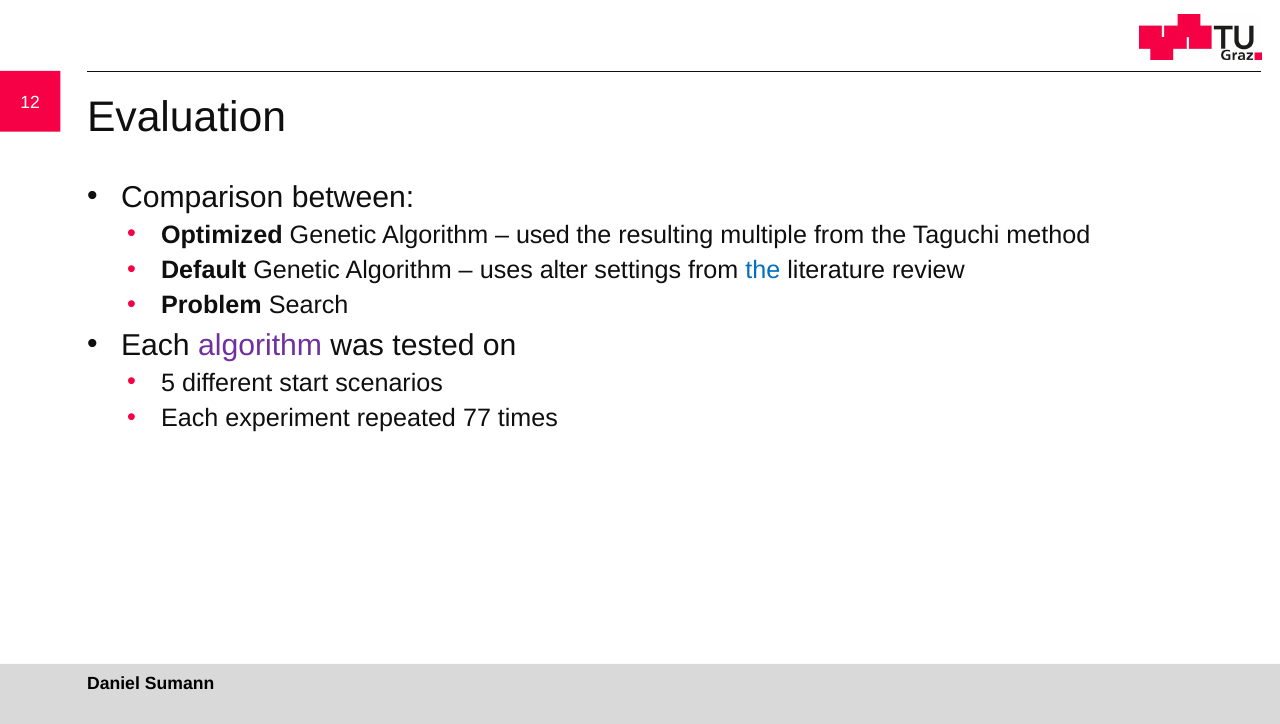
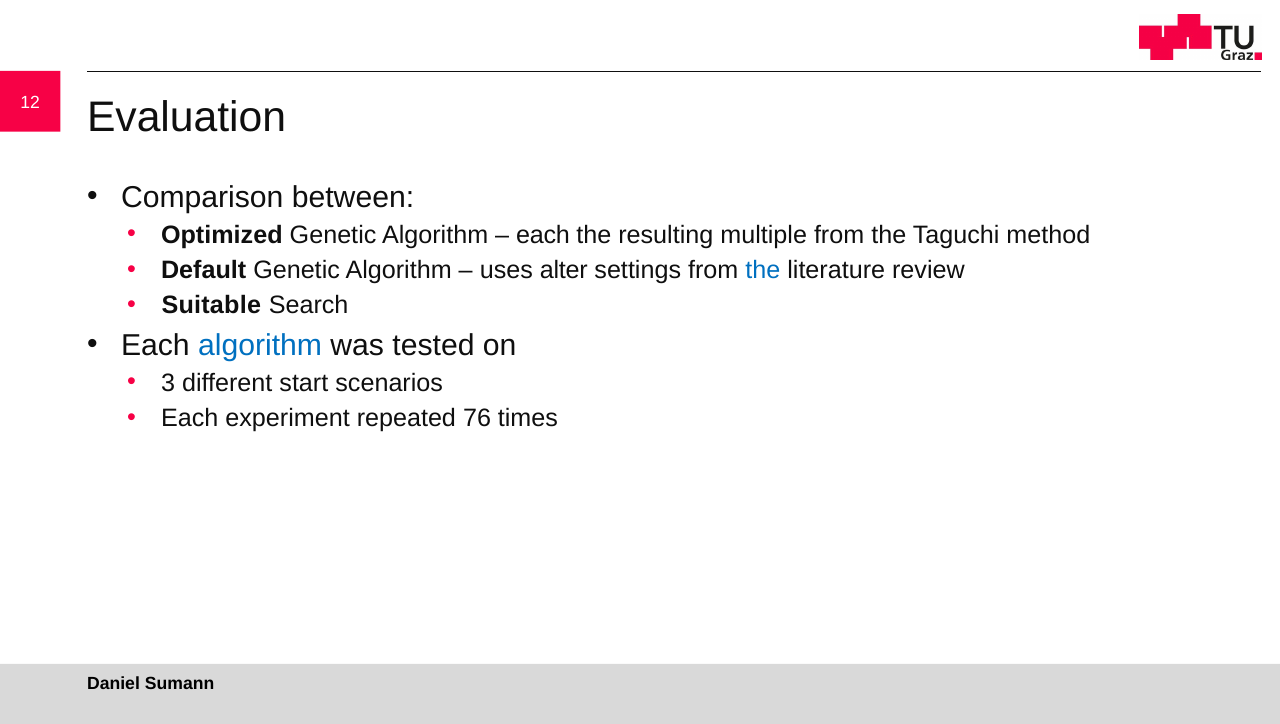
used at (543, 235): used -> each
Problem: Problem -> Suitable
algorithm at (260, 345) colour: purple -> blue
5: 5 -> 3
77: 77 -> 76
